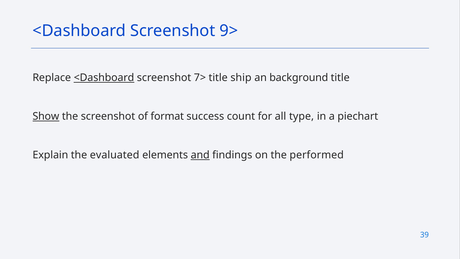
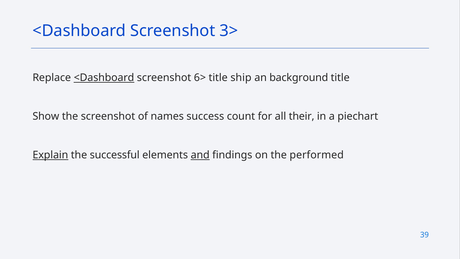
9>: 9> -> 3>
7>: 7> -> 6>
Show underline: present -> none
format: format -> names
type: type -> their
Explain underline: none -> present
evaluated: evaluated -> successful
